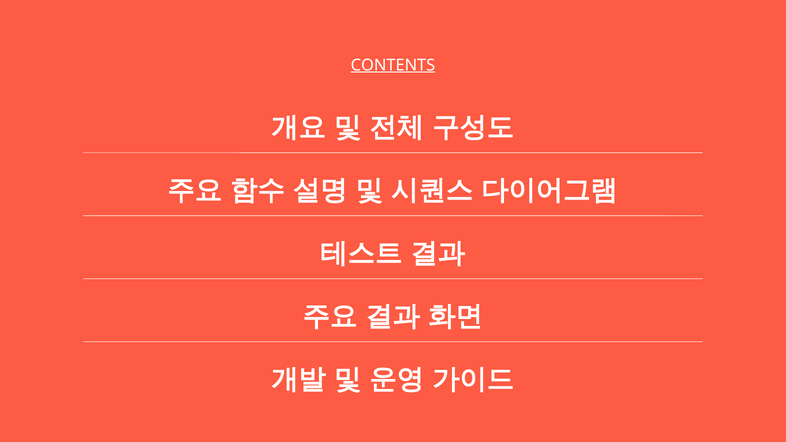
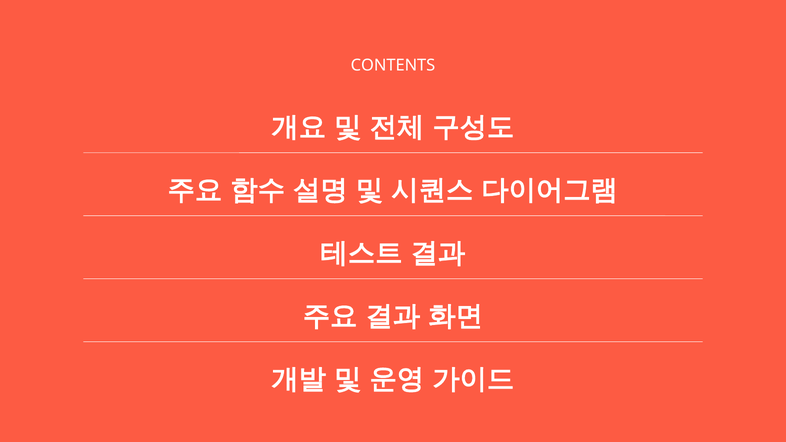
CONTENTS underline: present -> none
